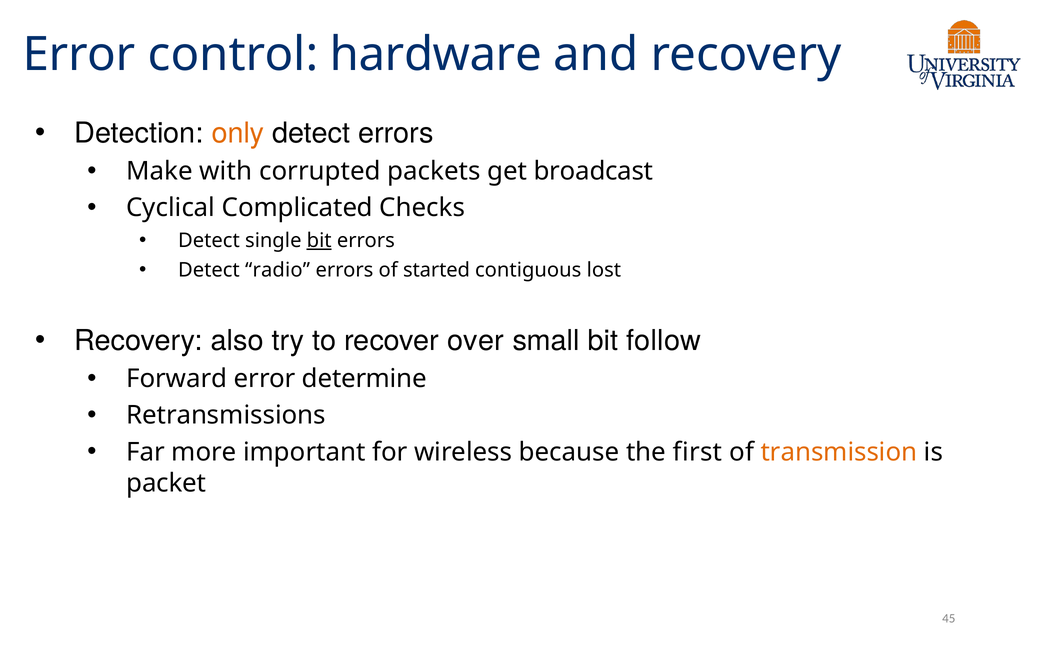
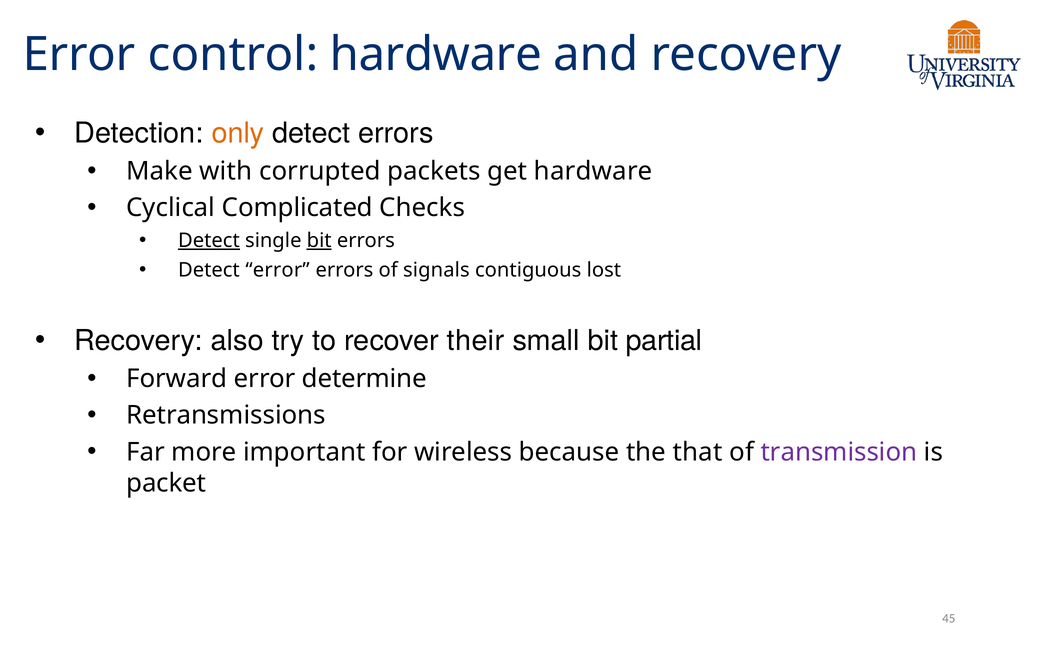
get broadcast: broadcast -> hardware
Detect at (209, 241) underline: none -> present
Detect radio: radio -> error
started: started -> signals
over: over -> their
follow: follow -> partial
first: first -> that
transmission colour: orange -> purple
